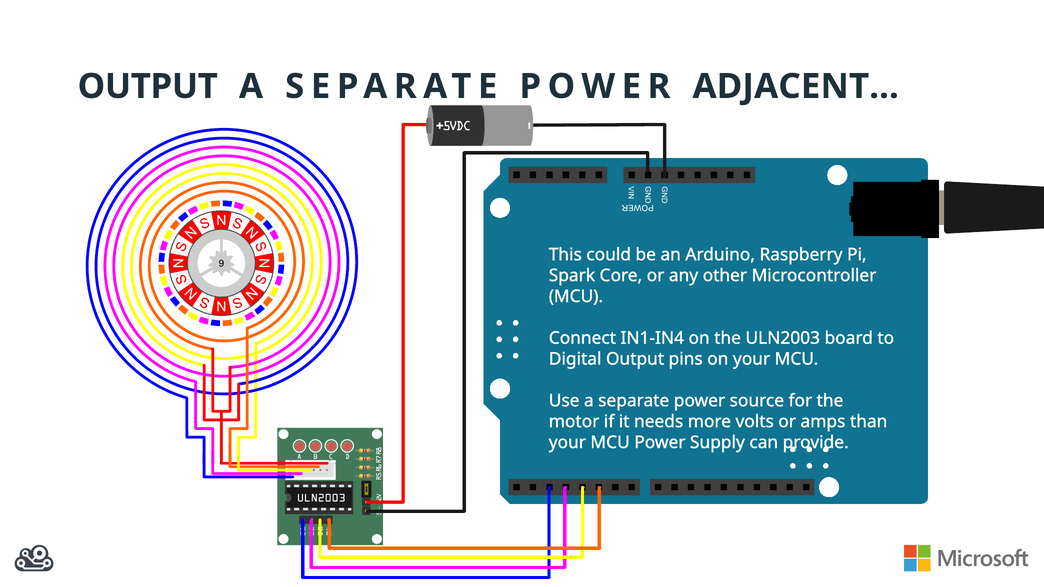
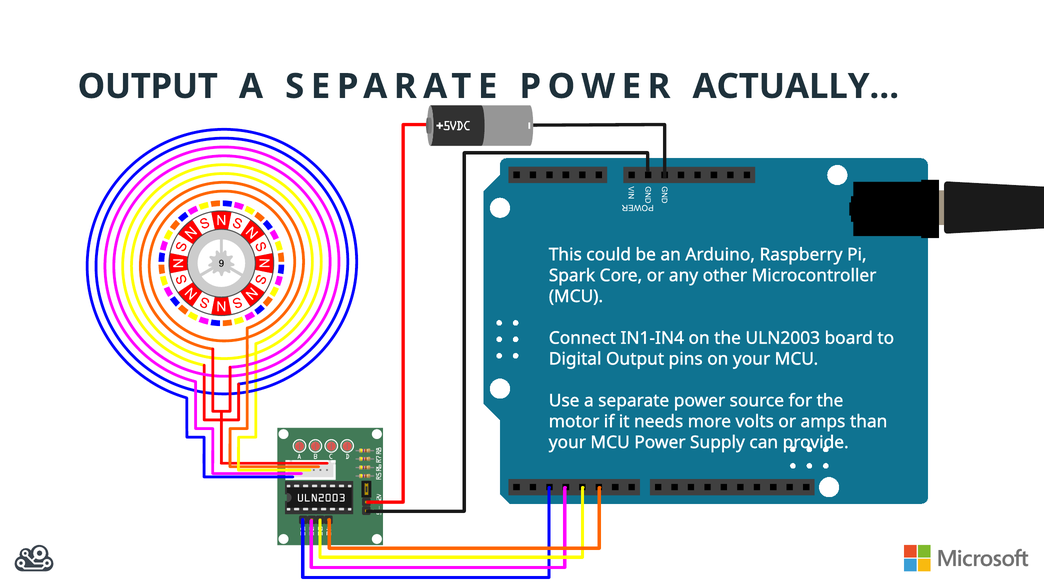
ADJACENT…: ADJACENT… -> ACTUALLY…
